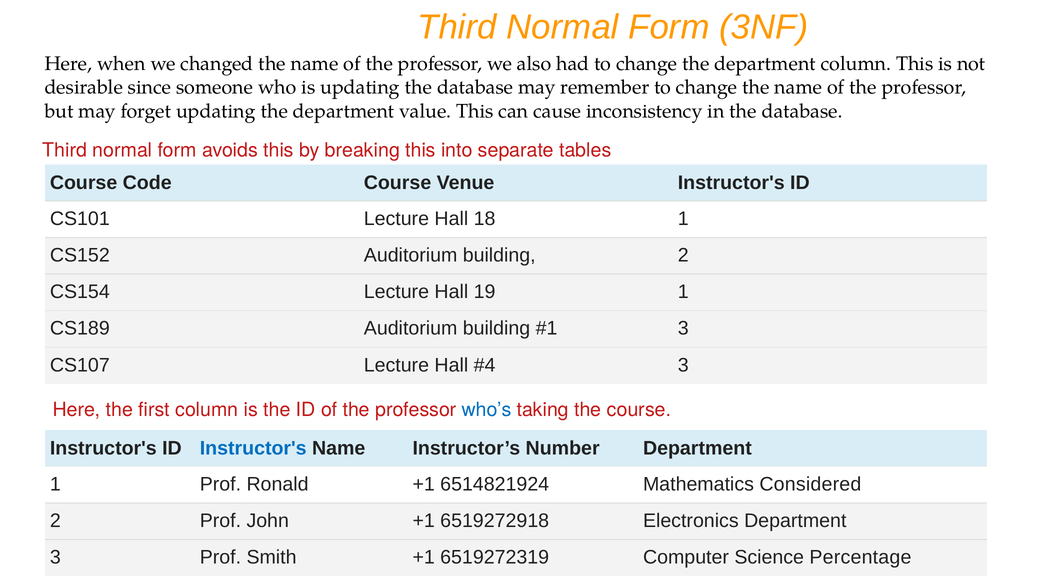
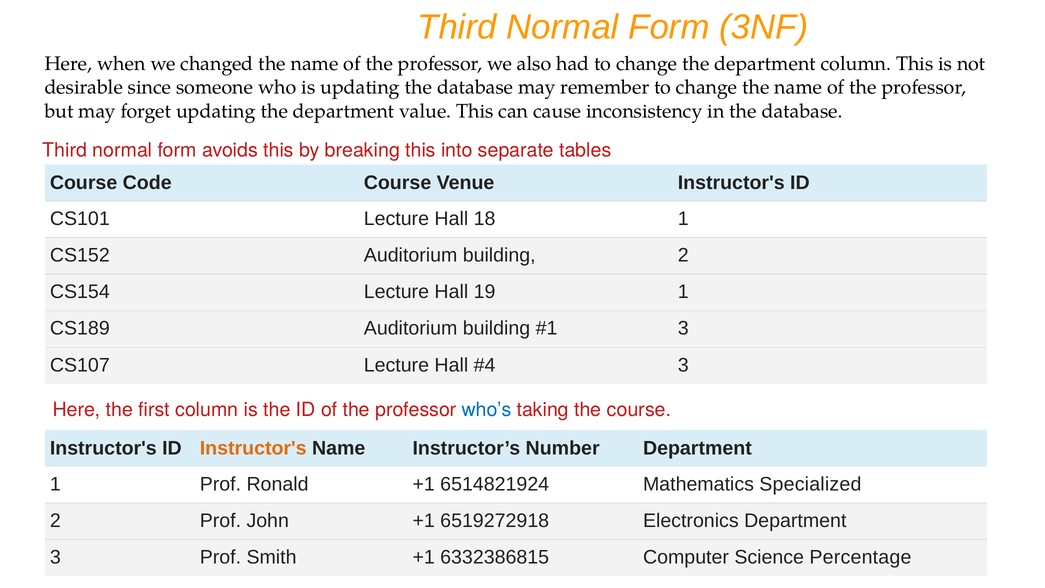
Instructor's at (253, 448) colour: blue -> orange
Considered: Considered -> Specialized
6519272319: 6519272319 -> 6332386815
